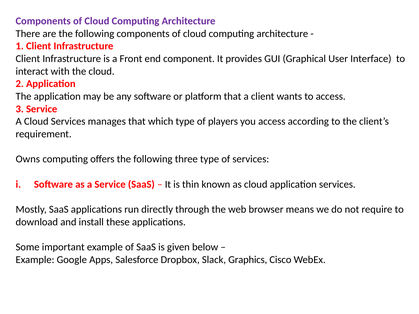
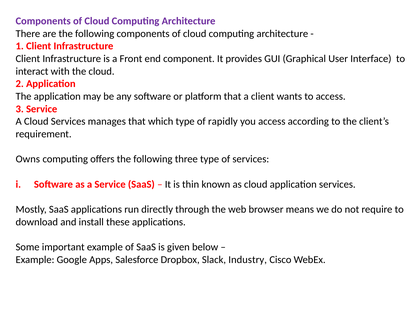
players: players -> rapidly
Graphics: Graphics -> Industry
